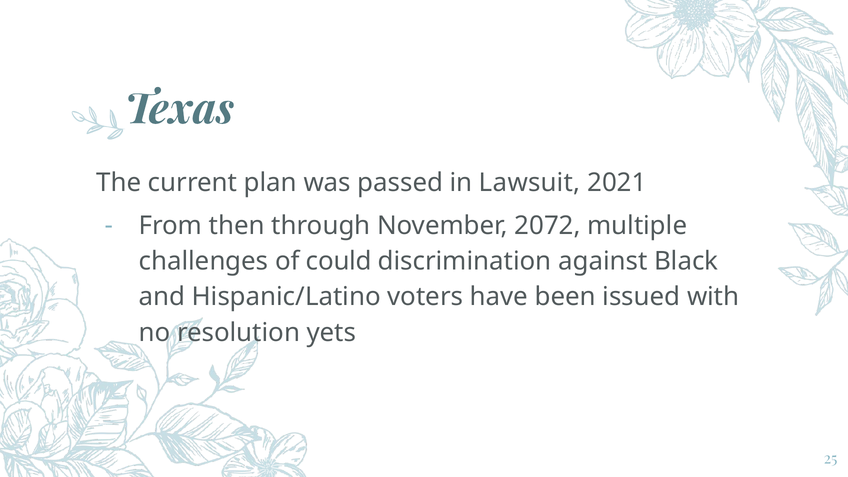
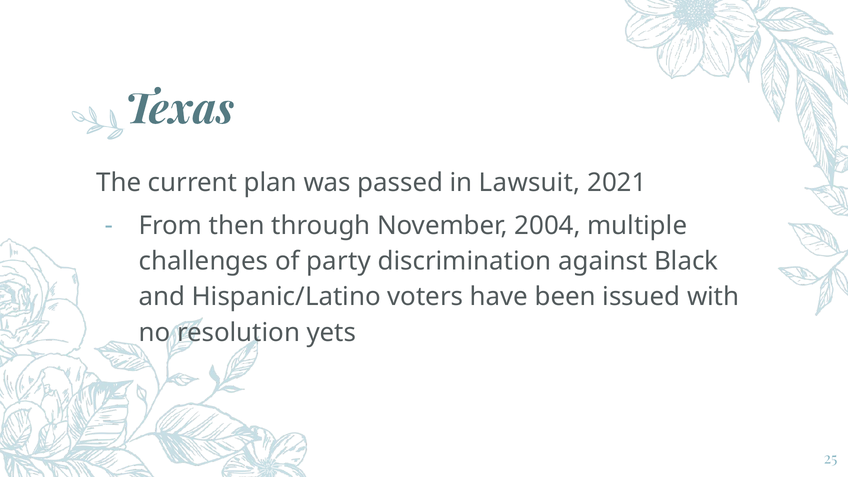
2072: 2072 -> 2004
could: could -> party
